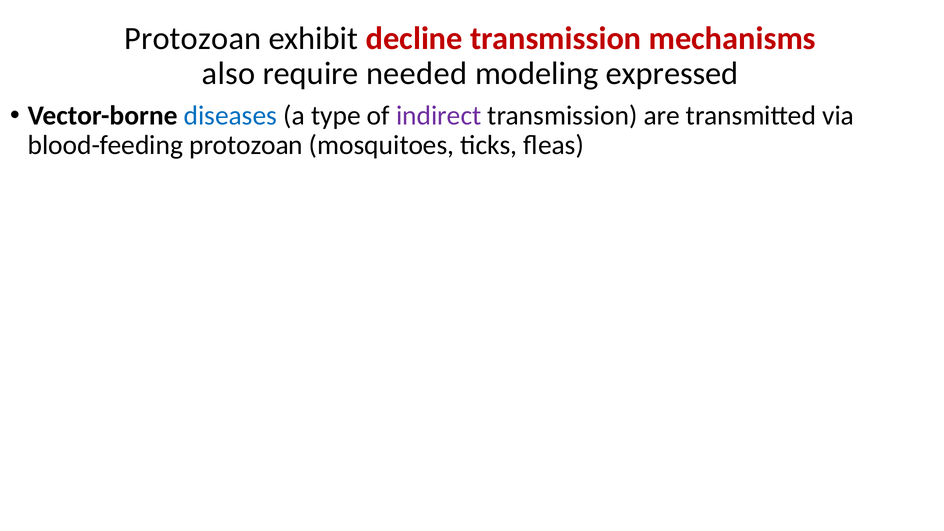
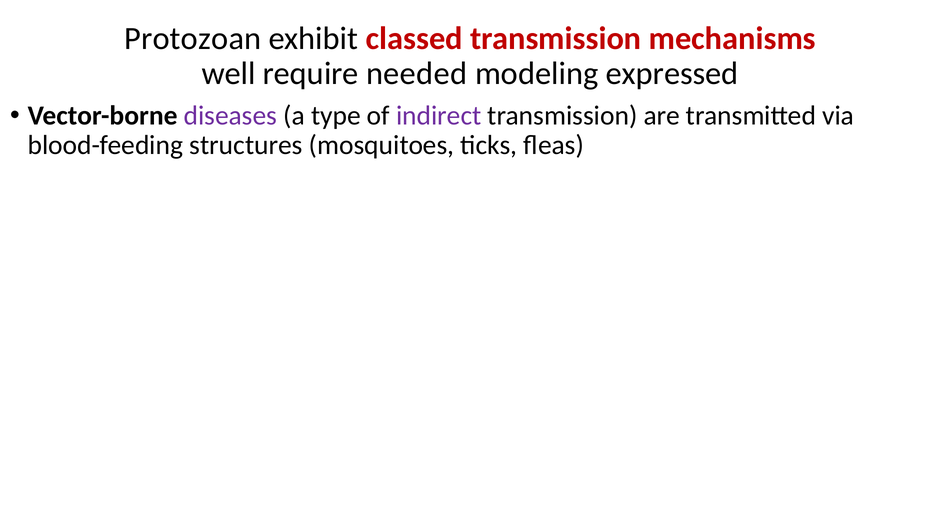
decline: decline -> classed
also: also -> well
diseases colour: blue -> purple
blood-feeding protozoan: protozoan -> structures
